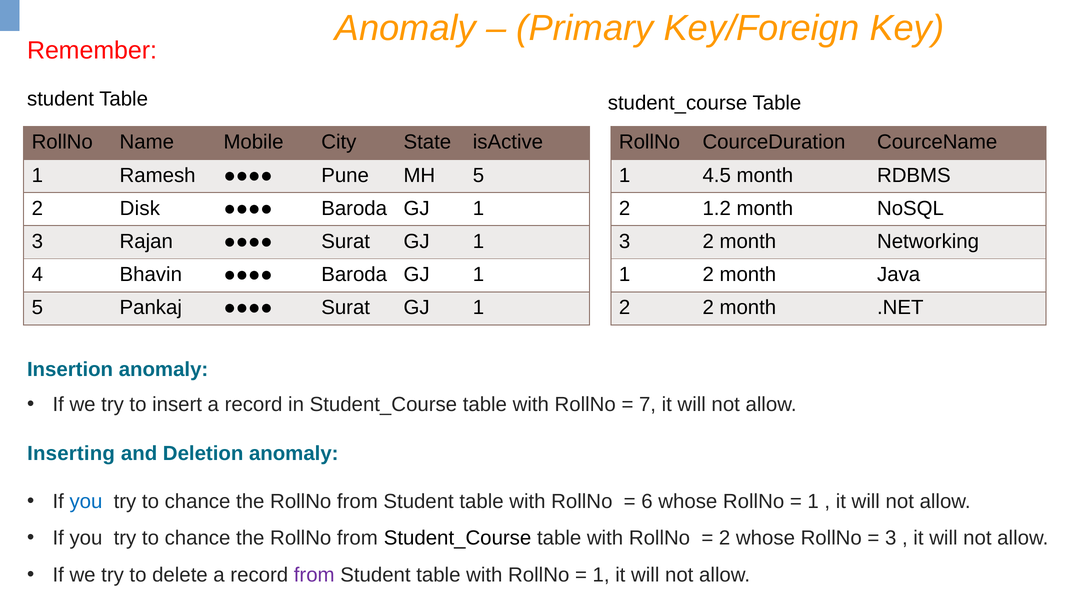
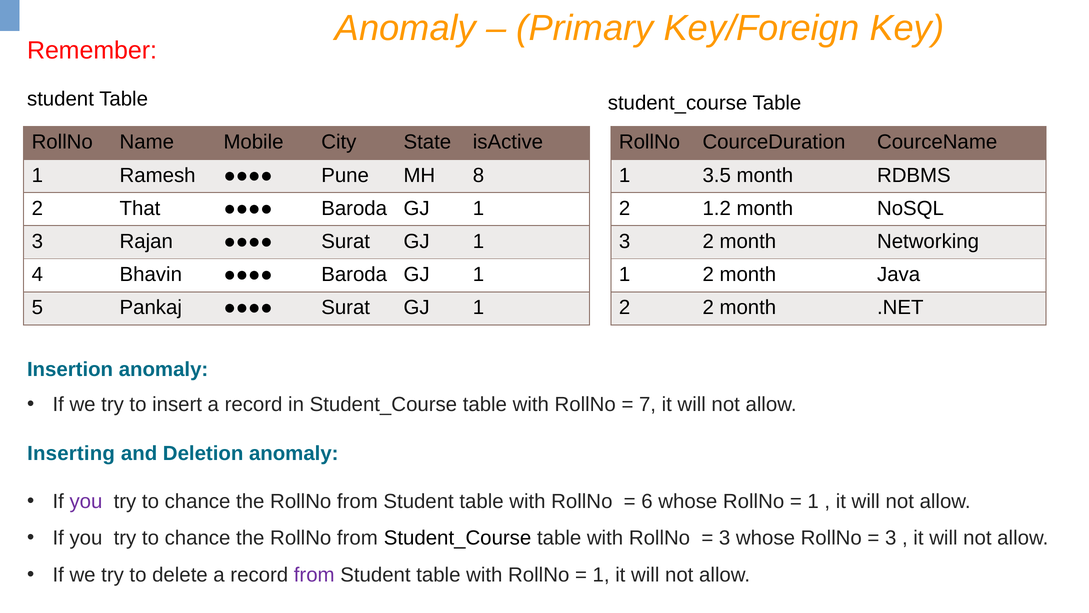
MH 5: 5 -> 8
4.5: 4.5 -> 3.5
Disk: Disk -> That
you at (86, 501) colour: blue -> purple
2 at (725, 538): 2 -> 3
